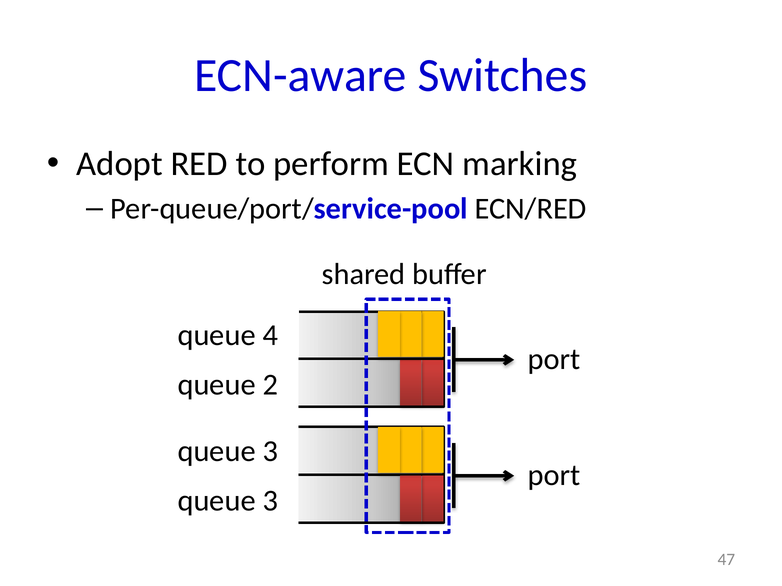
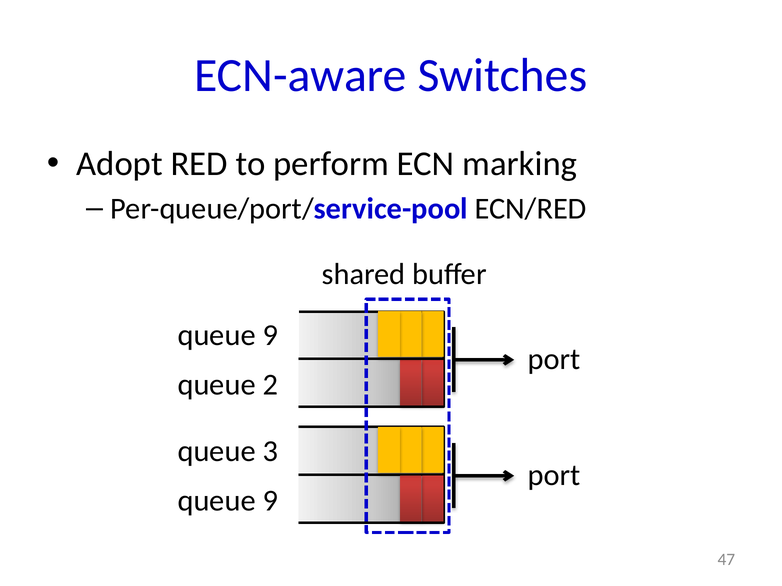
4 at (270, 335): 4 -> 9
3 at (270, 501): 3 -> 9
